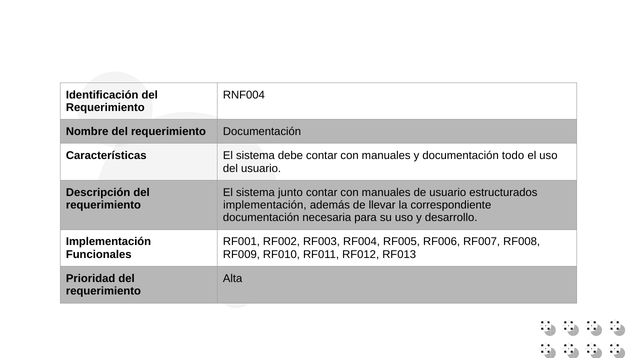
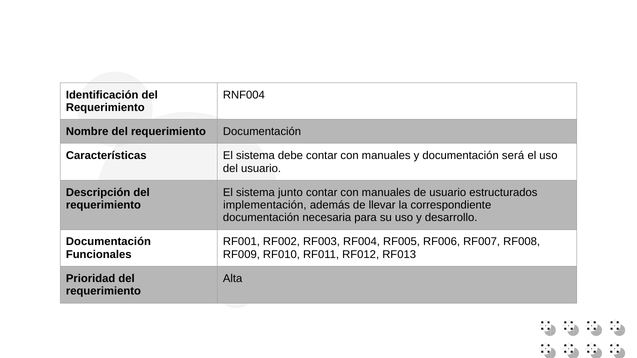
todo: todo -> será
Implementación at (108, 242): Implementación -> Documentación
